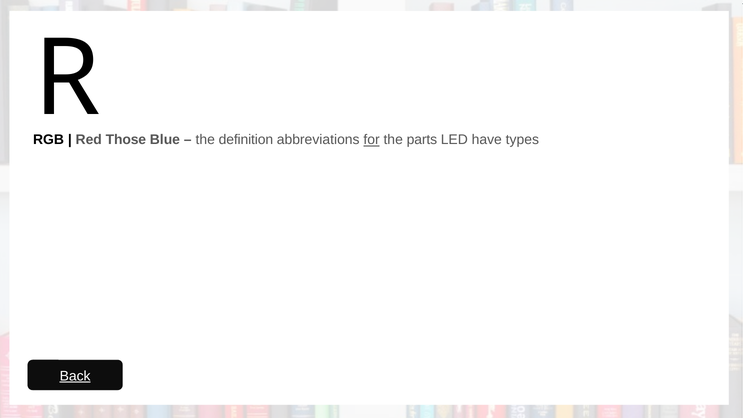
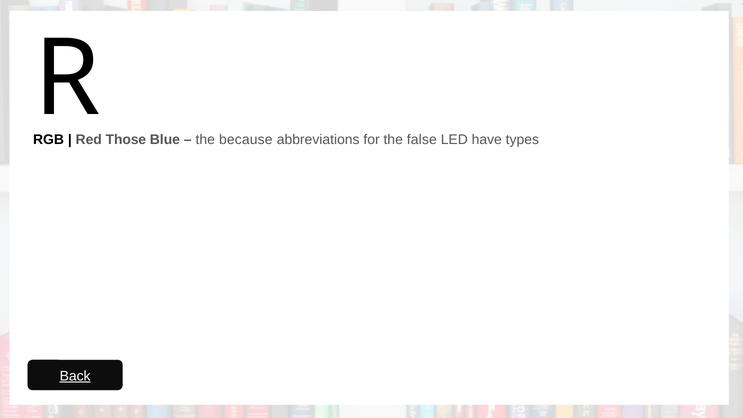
definition: definition -> because
for underline: present -> none
parts: parts -> false
